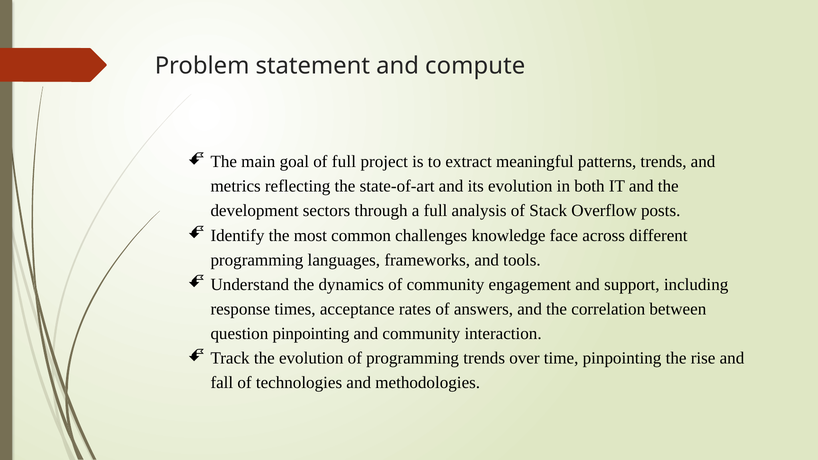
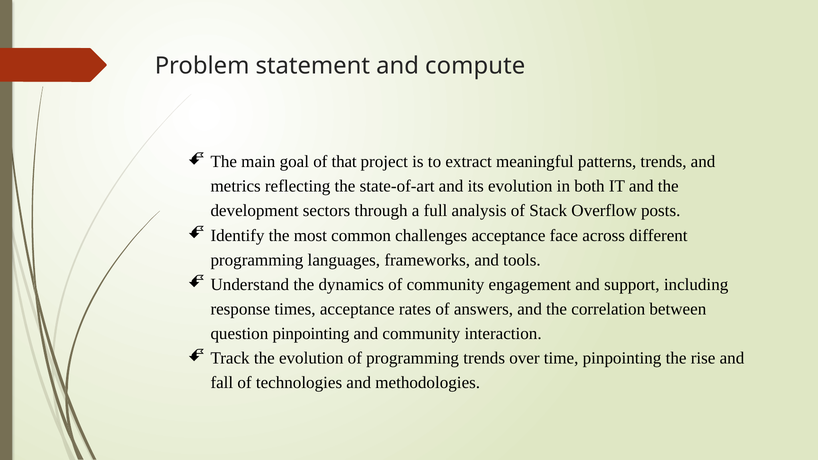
of full: full -> that
challenges knowledge: knowledge -> acceptance
